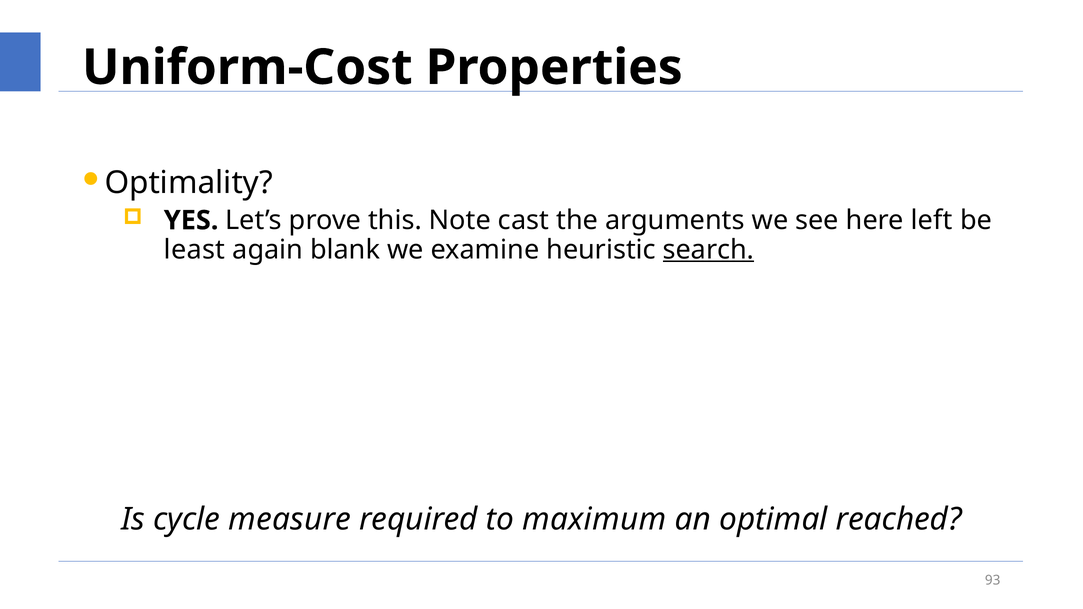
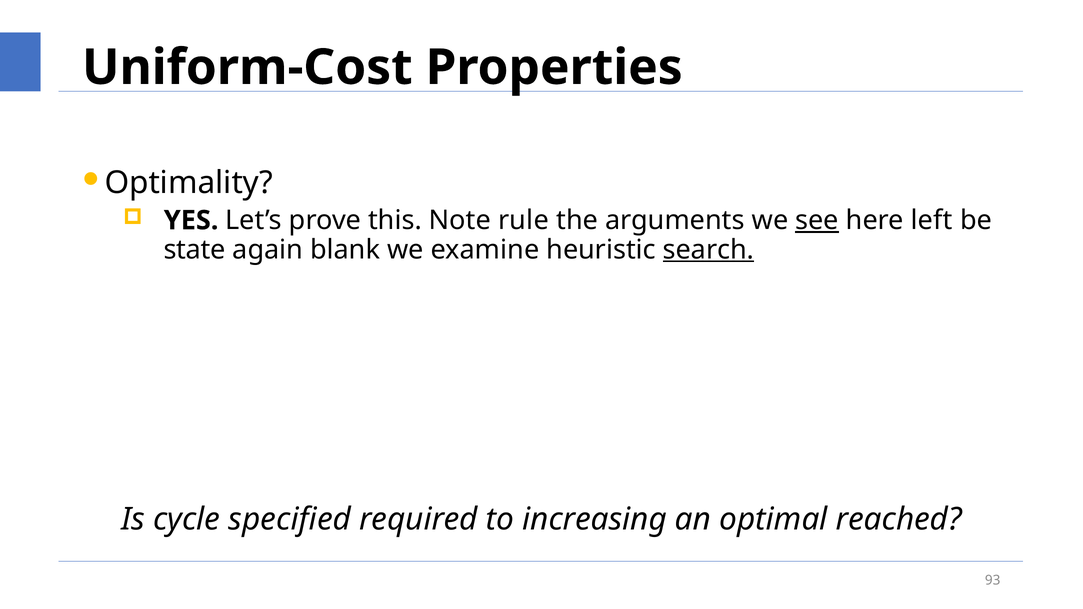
cast: cast -> rule
see underline: none -> present
least: least -> state
measure: measure -> specified
maximum: maximum -> increasing
